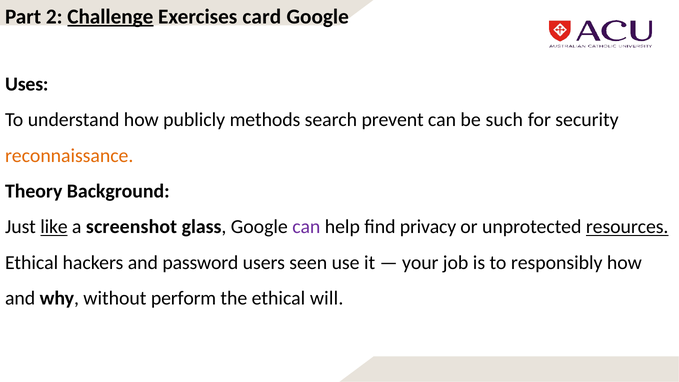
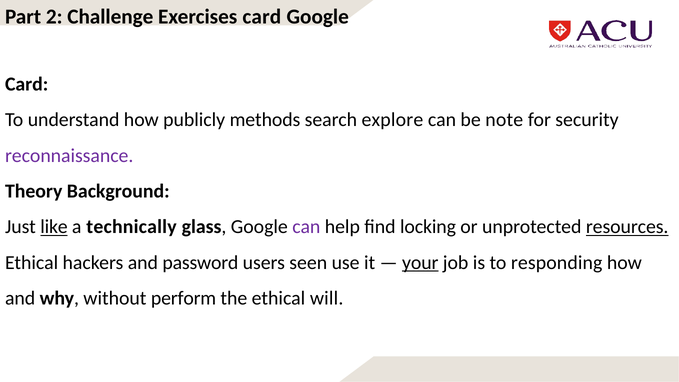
Challenge underline: present -> none
Uses at (27, 84): Uses -> Card
prevent: prevent -> explore
such: such -> note
reconnaissance colour: orange -> purple
screenshot: screenshot -> technically
privacy: privacy -> locking
your underline: none -> present
responsibly: responsibly -> responding
